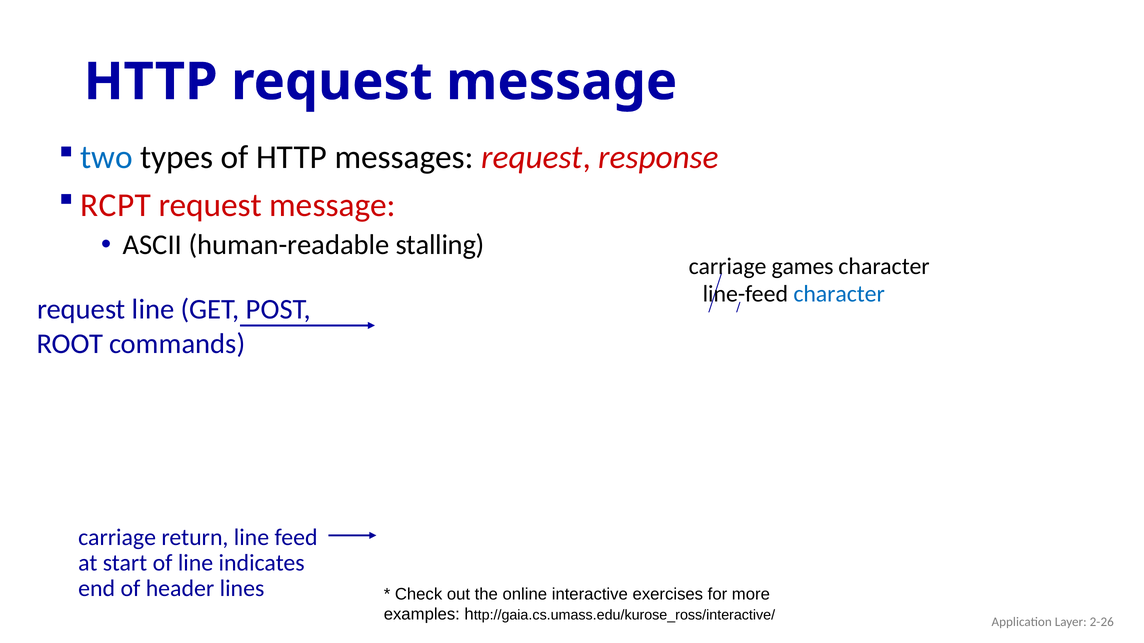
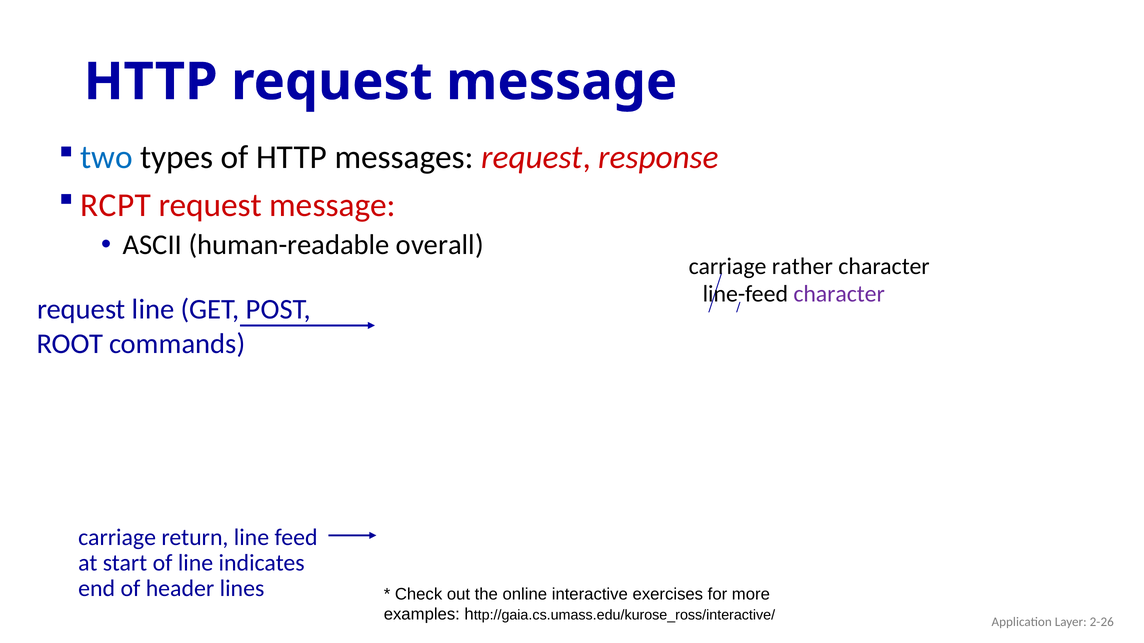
stalling: stalling -> overall
games: games -> rather
character at (839, 294) colour: blue -> purple
